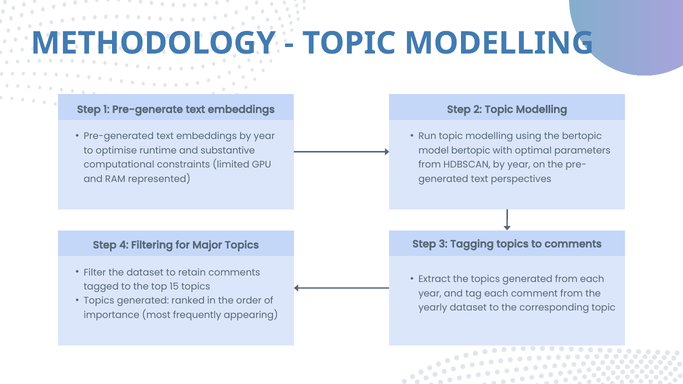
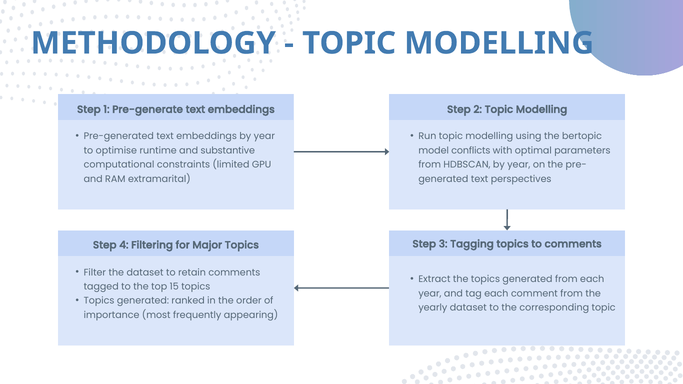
model bertopic: bertopic -> conflicts
represented: represented -> extramarital
